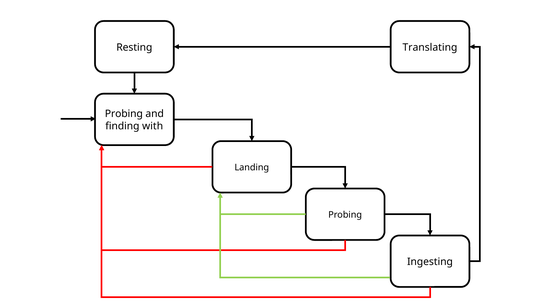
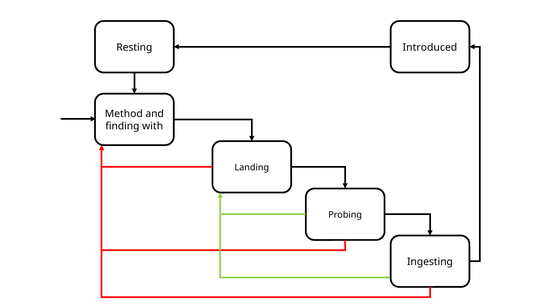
Translating: Translating -> Introduced
Probing at (124, 114): Probing -> Method
